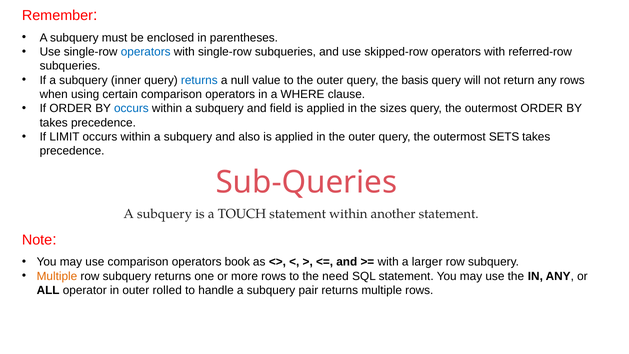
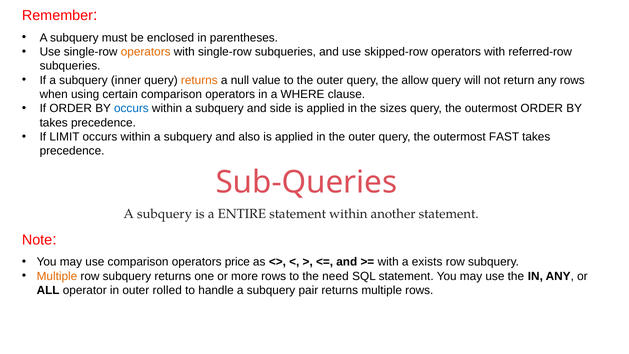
operators at (146, 52) colour: blue -> orange
returns at (199, 80) colour: blue -> orange
basis: basis -> allow
field: field -> side
SETS: SETS -> FAST
TOUCH: TOUCH -> ENTIRE
book: book -> price
larger: larger -> exists
